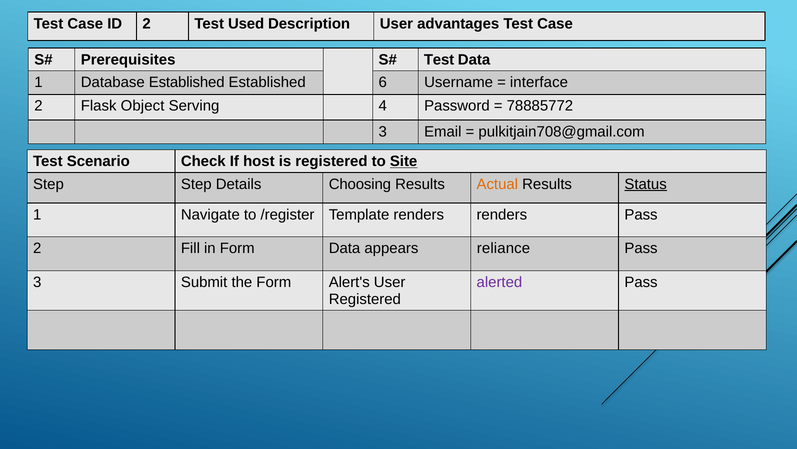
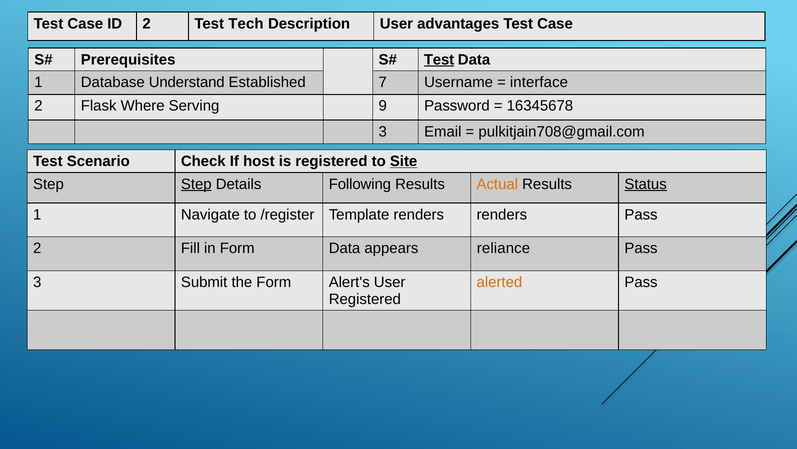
Used: Used -> Tech
Test at (439, 60) underline: none -> present
Database Established: Established -> Understand
6: 6 -> 7
Object: Object -> Where
4: 4 -> 9
78885772: 78885772 -> 16345678
Step at (196, 184) underline: none -> present
Choosing: Choosing -> Following
alerted colour: purple -> orange
